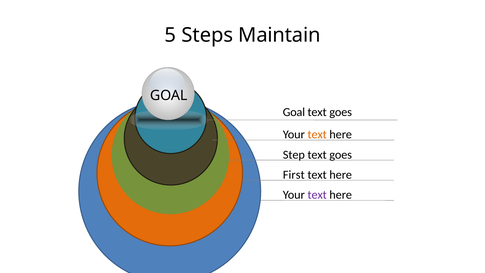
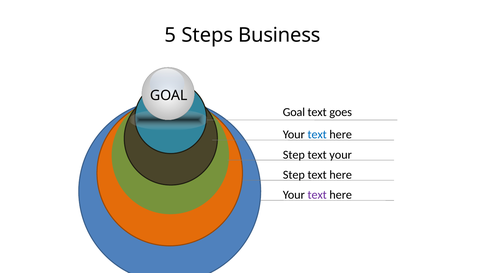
Maintain: Maintain -> Business
text at (317, 135) colour: orange -> blue
goes at (341, 155): goes -> your
First at (294, 175): First -> Step
